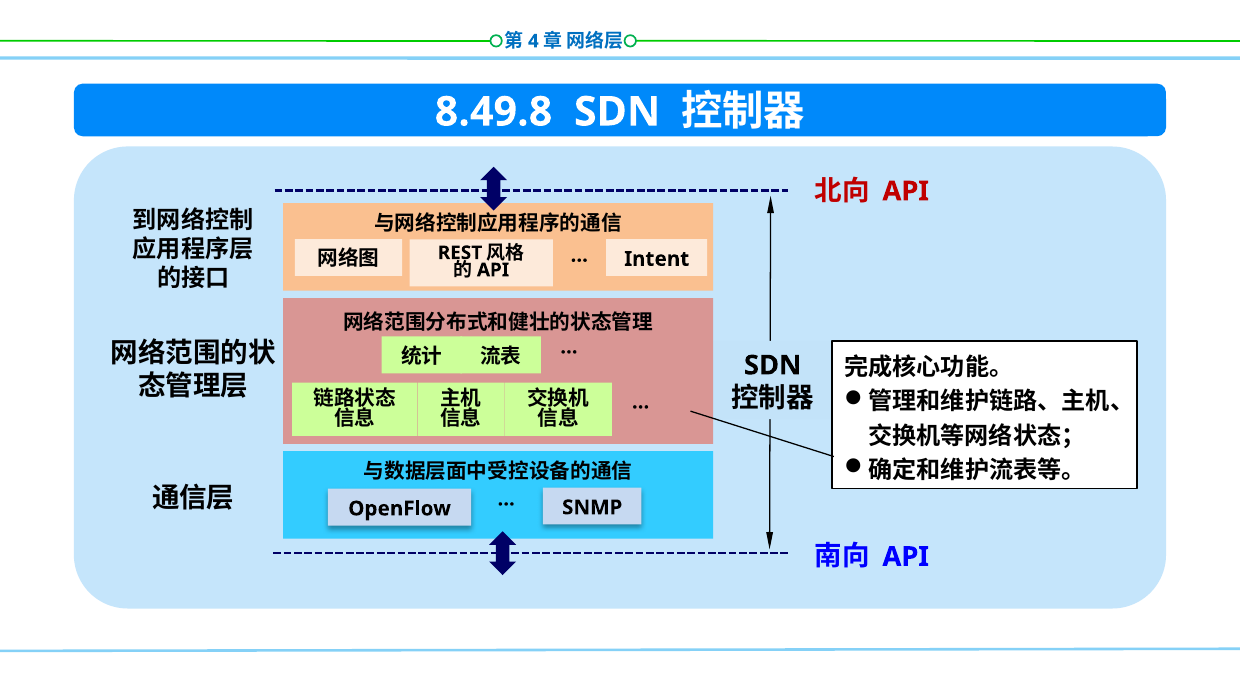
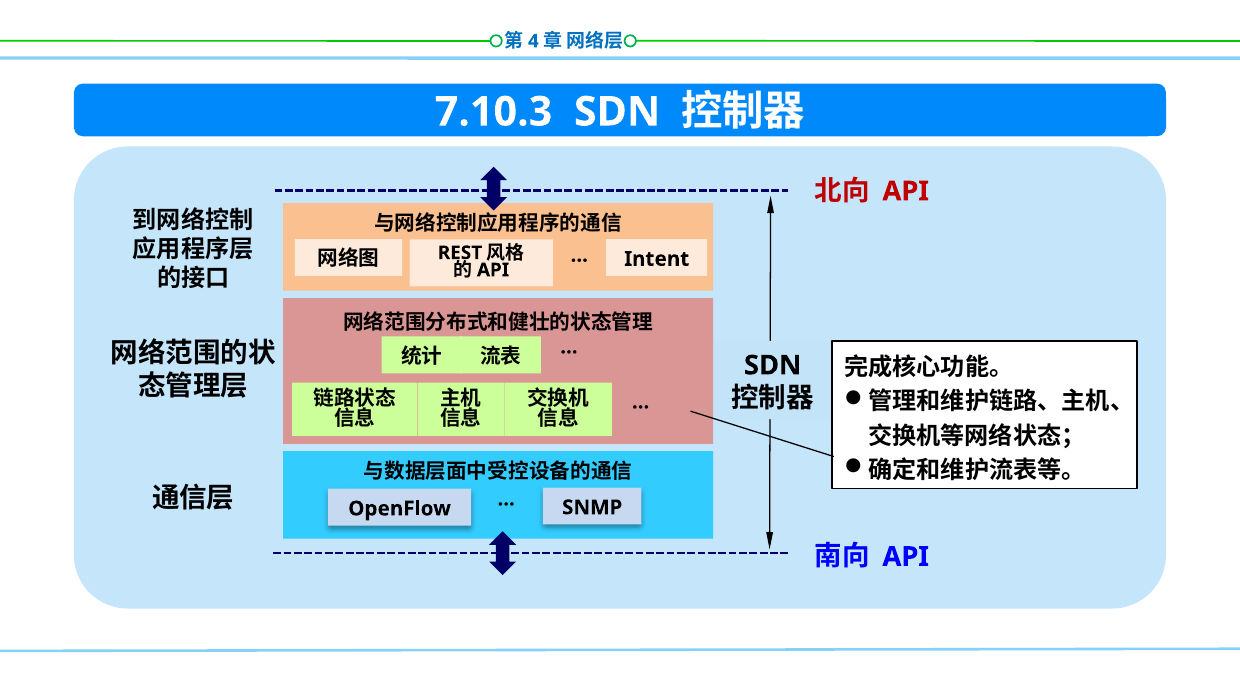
8.49.8: 8.49.8 -> 7.10.3
